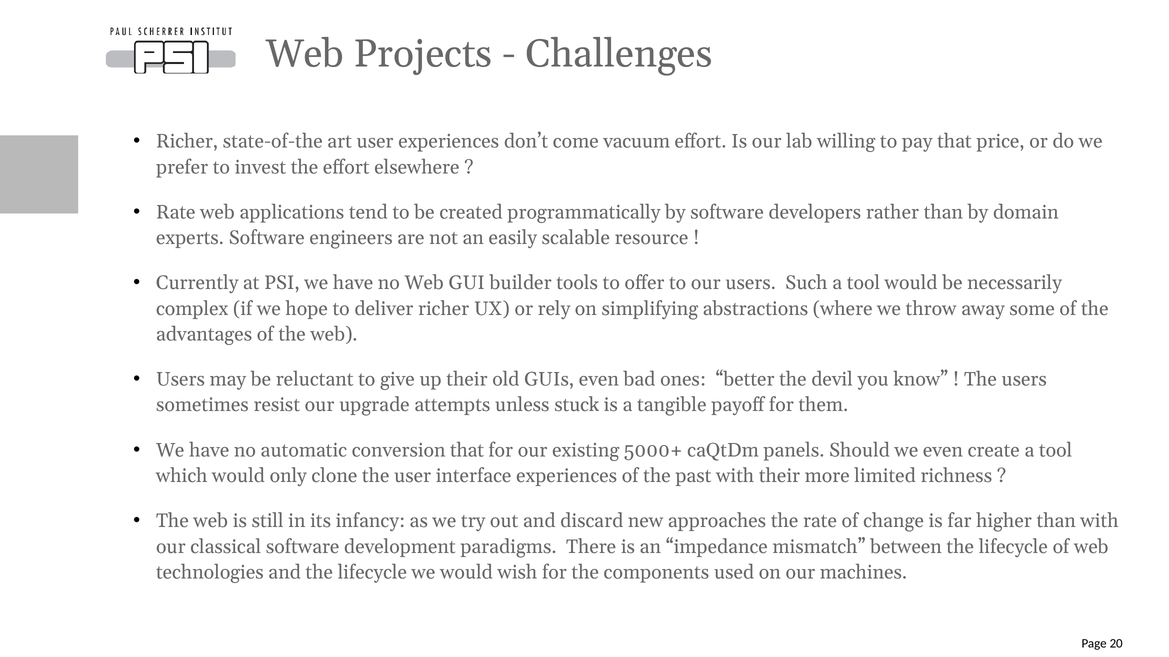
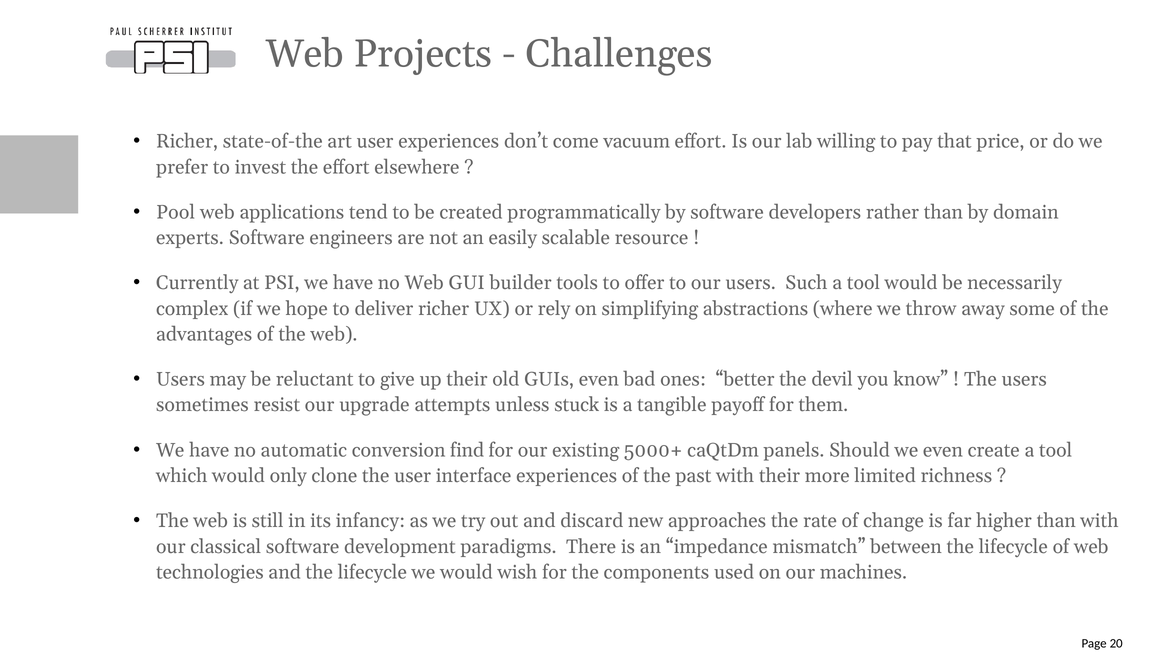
Rate at (176, 212): Rate -> Pool
conversion that: that -> find
